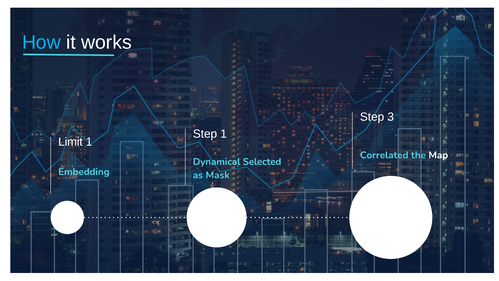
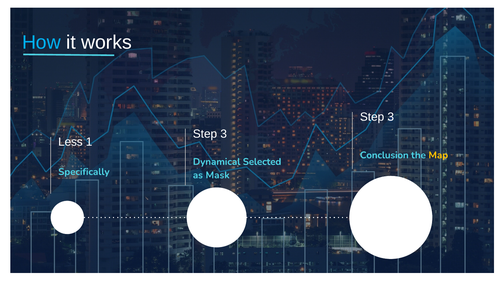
1 at (224, 134): 1 -> 3
Limit: Limit -> Less
Correlated: Correlated -> Conclusion
Map colour: white -> yellow
Embedding: Embedding -> Specifically
